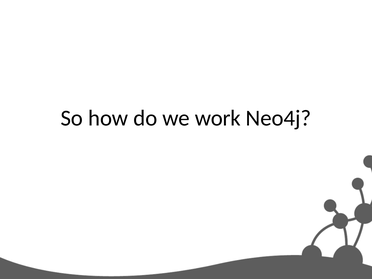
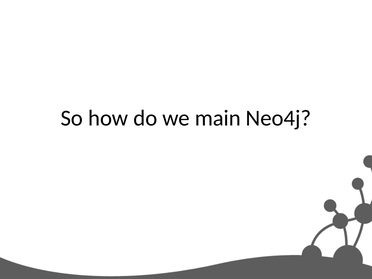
work: work -> main
